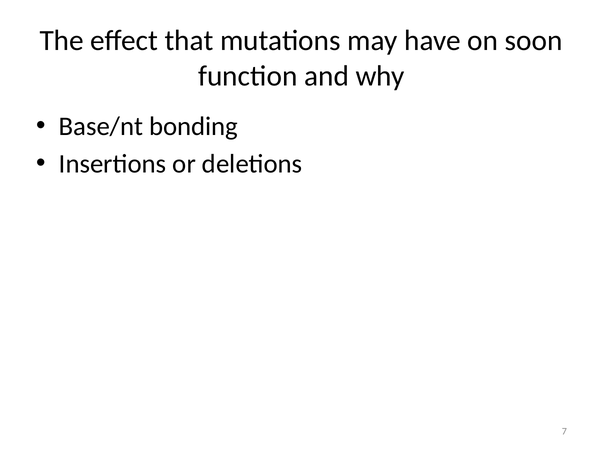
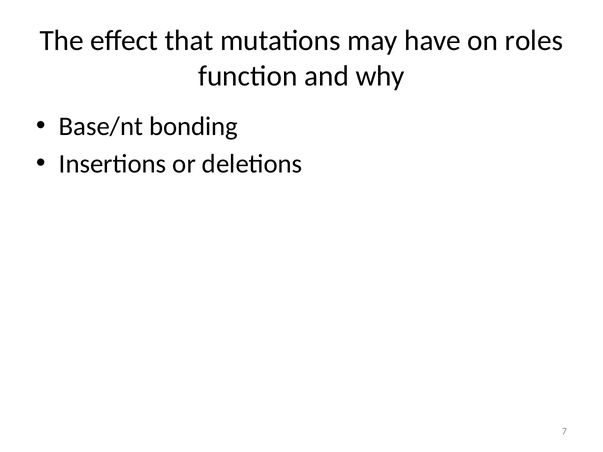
soon: soon -> roles
